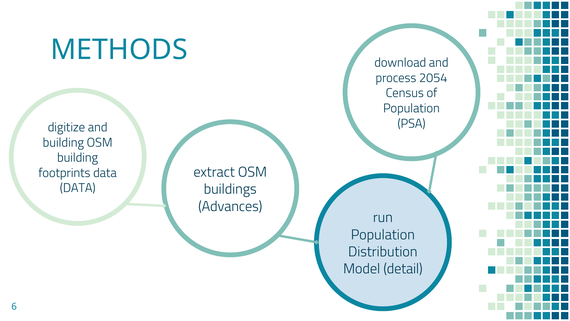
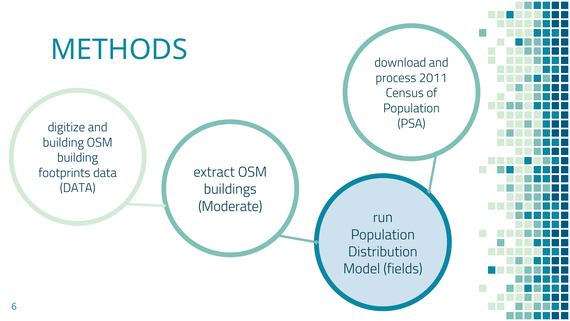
2054: 2054 -> 2011
Advances: Advances -> Moderate
detail: detail -> fields
